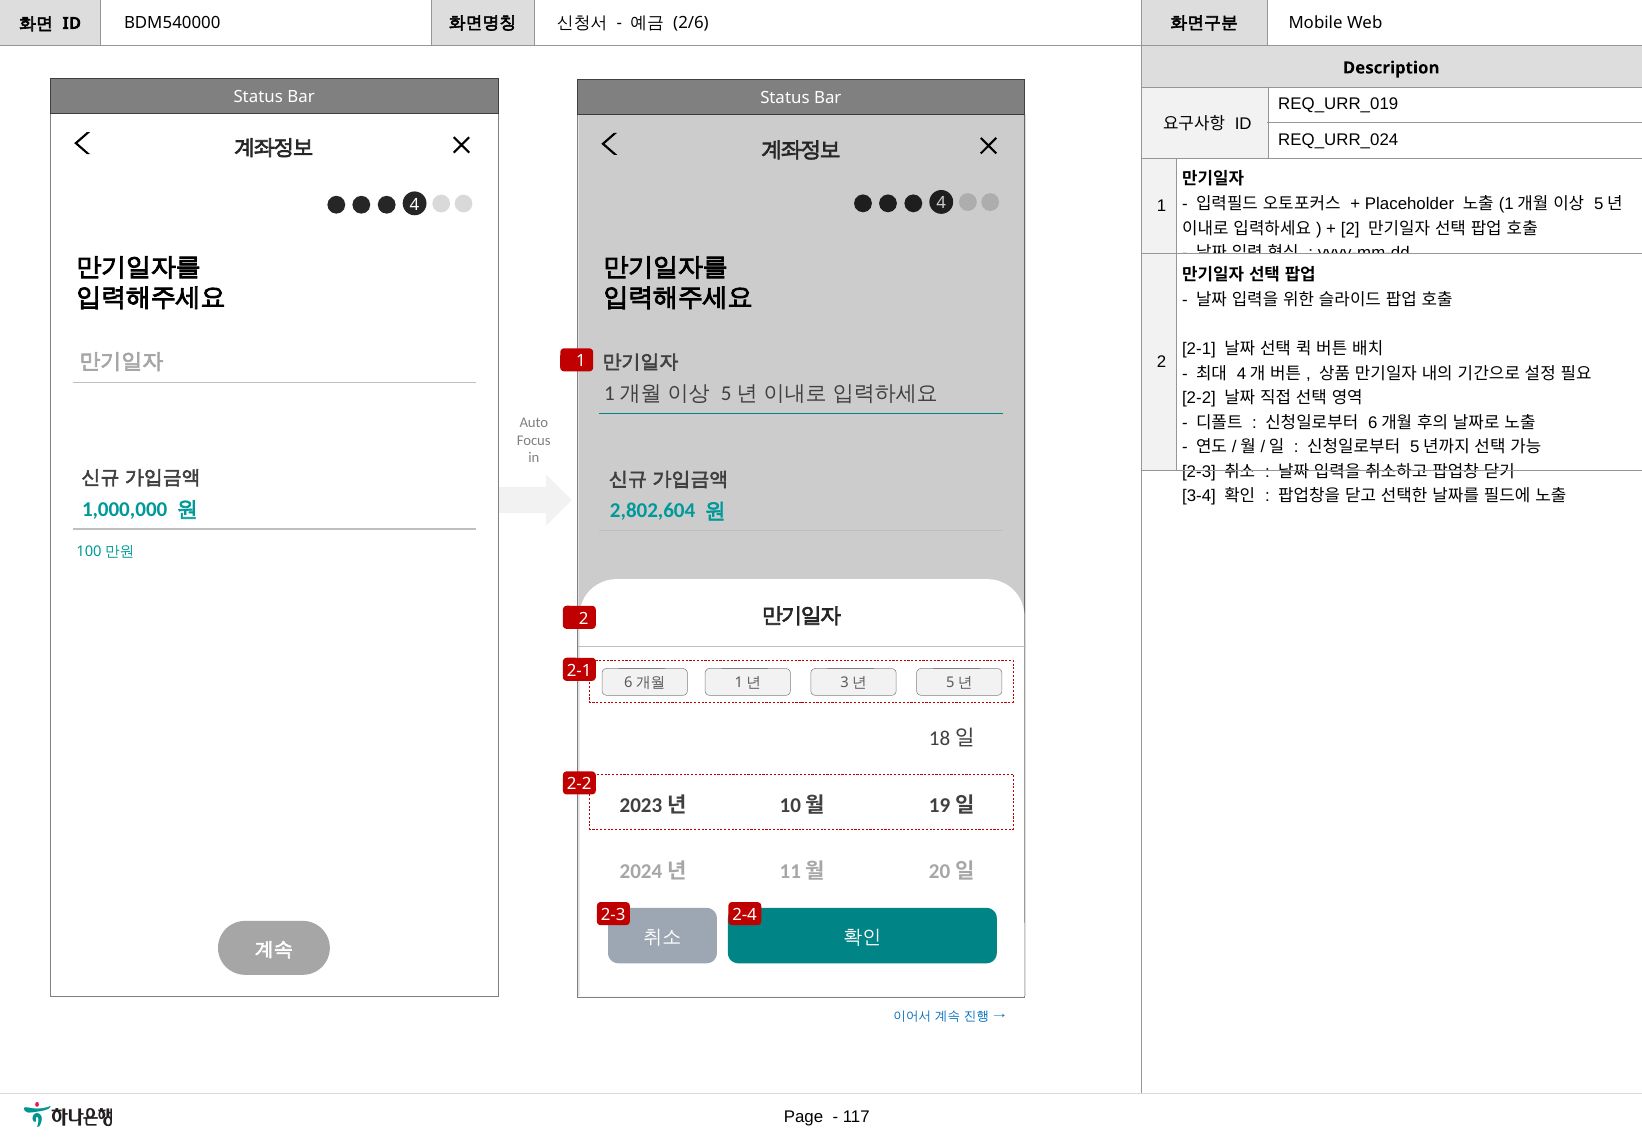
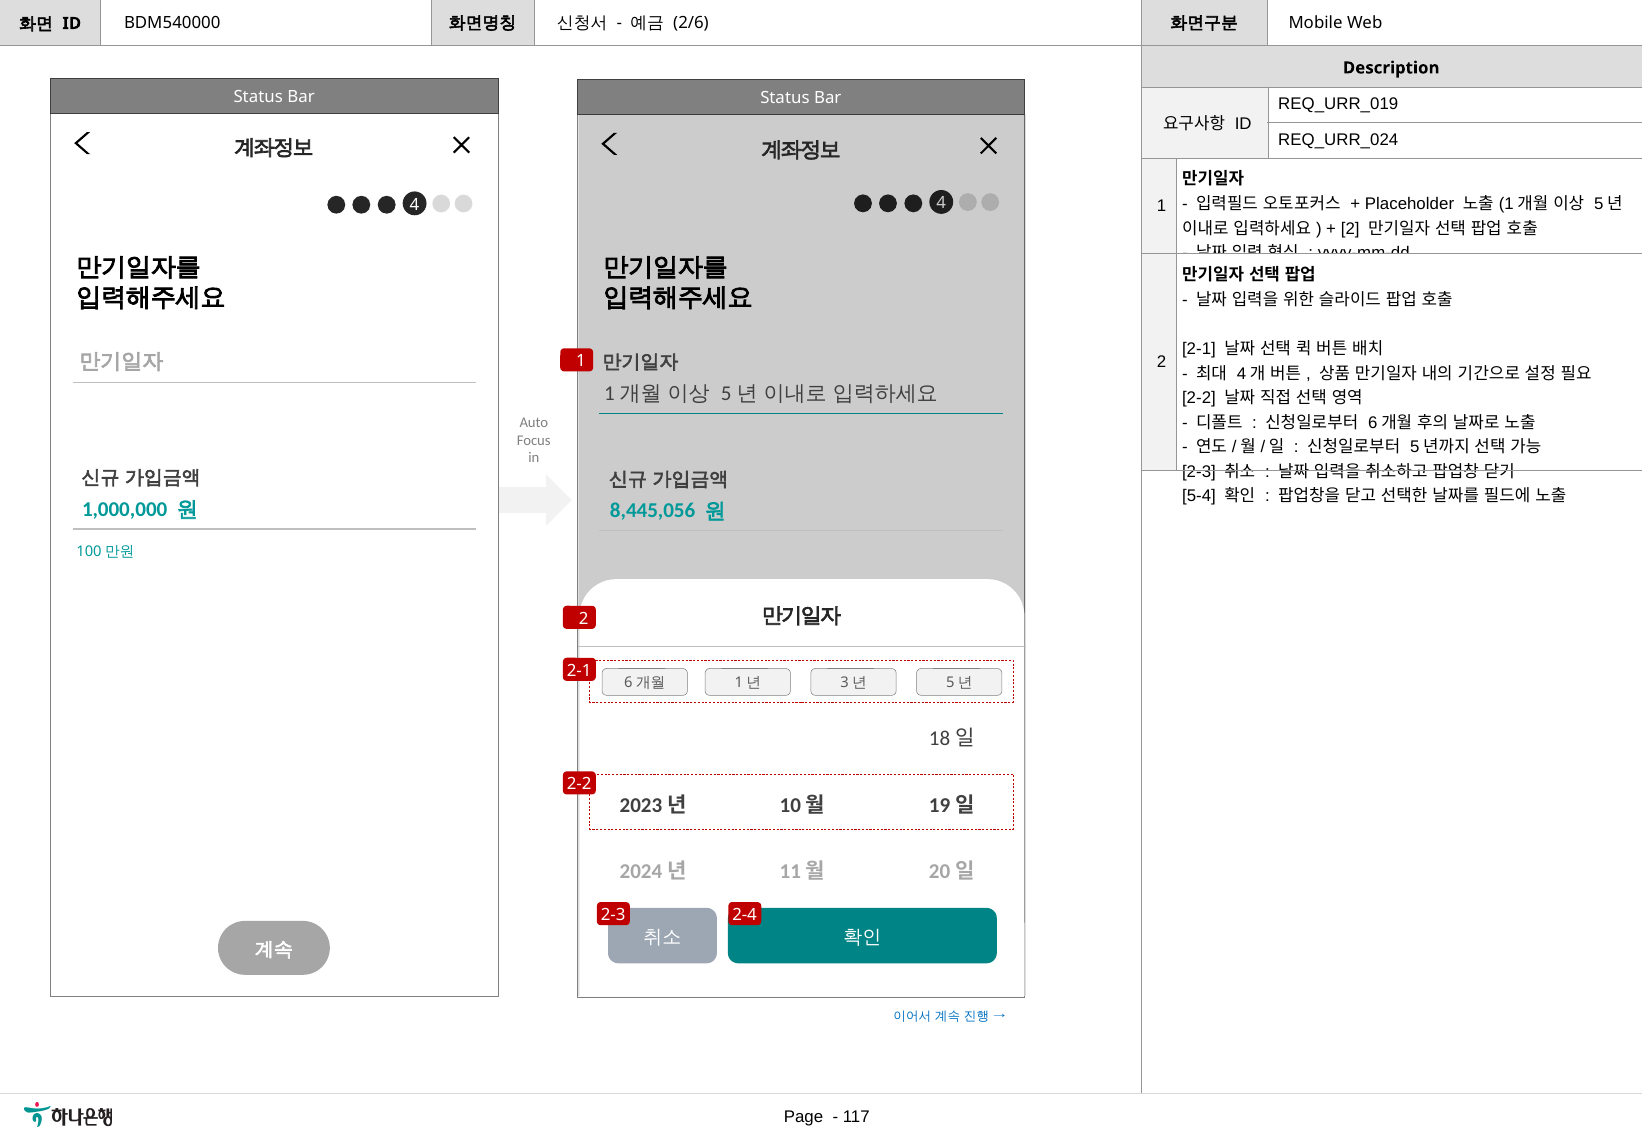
3-4: 3-4 -> 5-4
2,802,604: 2,802,604 -> 8,445,056
